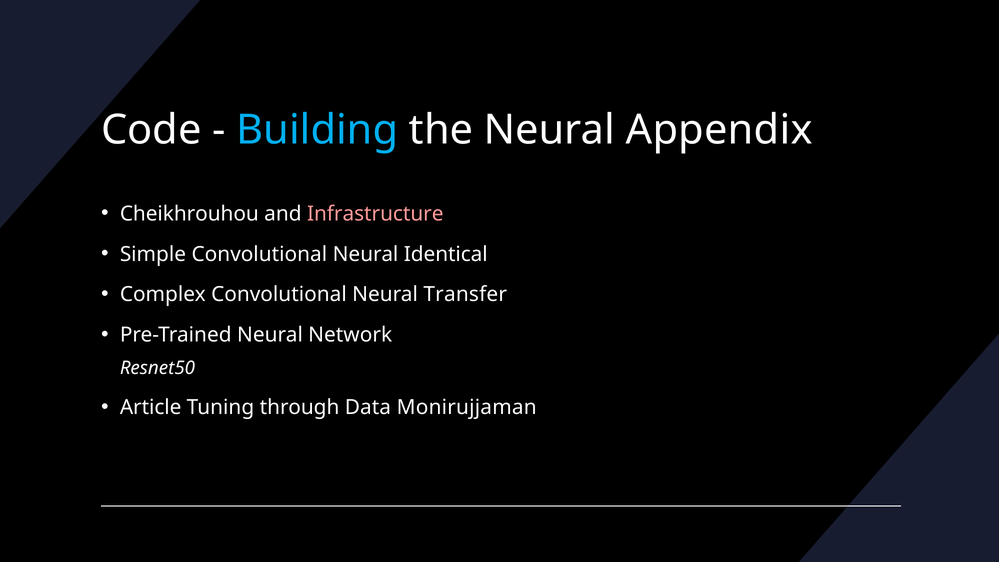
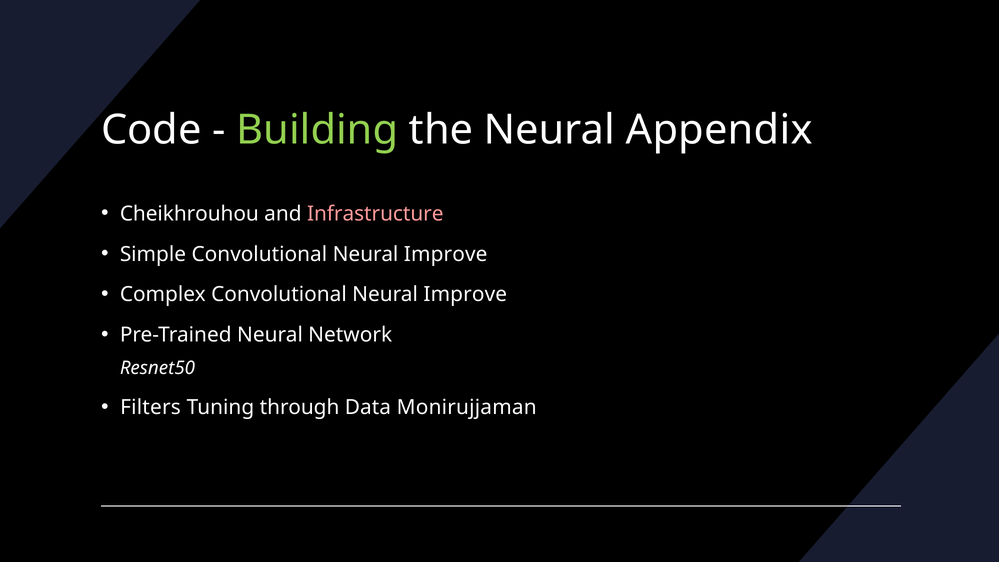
Building colour: light blue -> light green
Simple Convolutional Neural Identical: Identical -> Improve
Complex Convolutional Neural Transfer: Transfer -> Improve
Article: Article -> Filters
